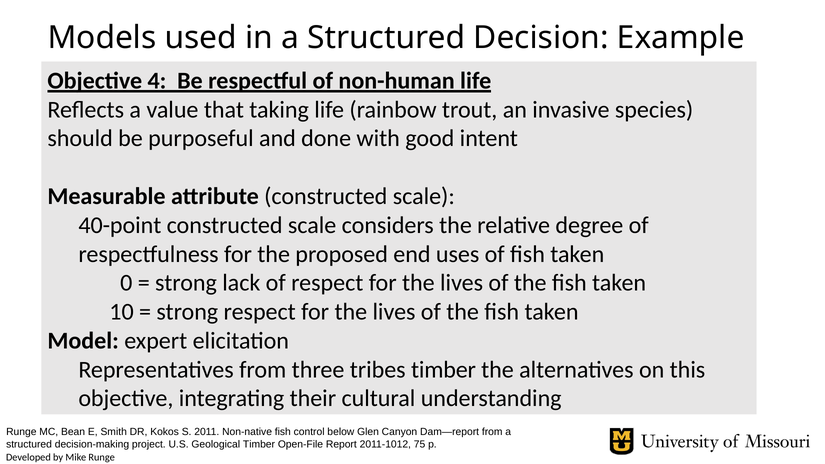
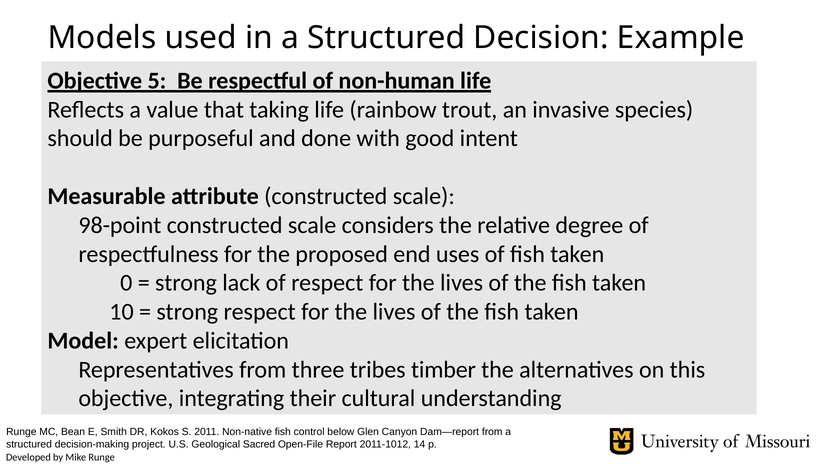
4: 4 -> 5
40-point: 40-point -> 98-point
Geological Timber: Timber -> Sacred
75: 75 -> 14
